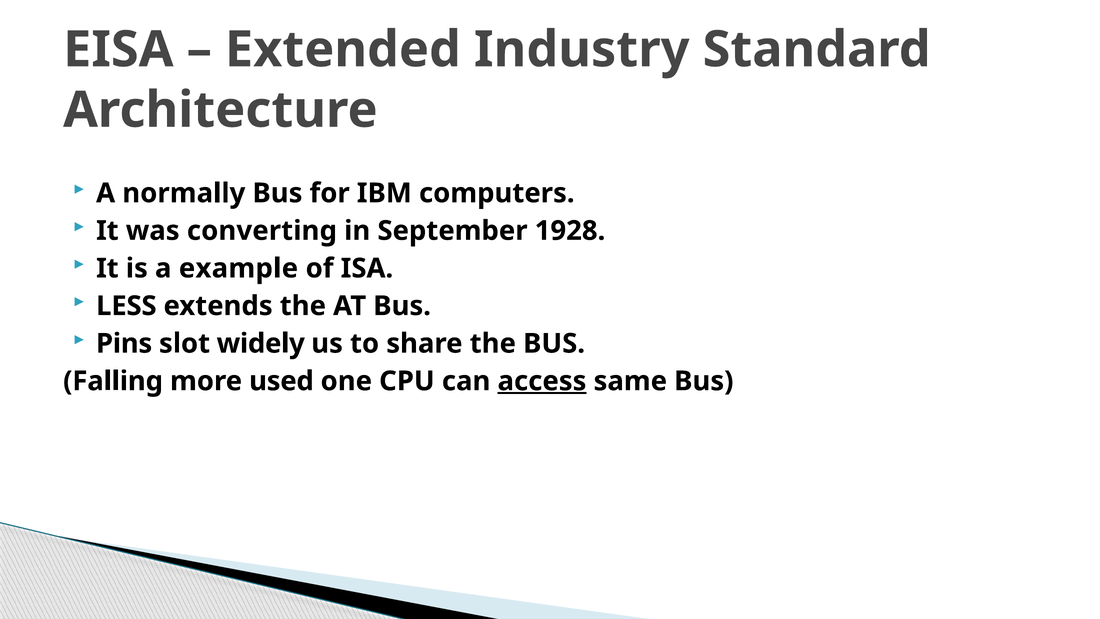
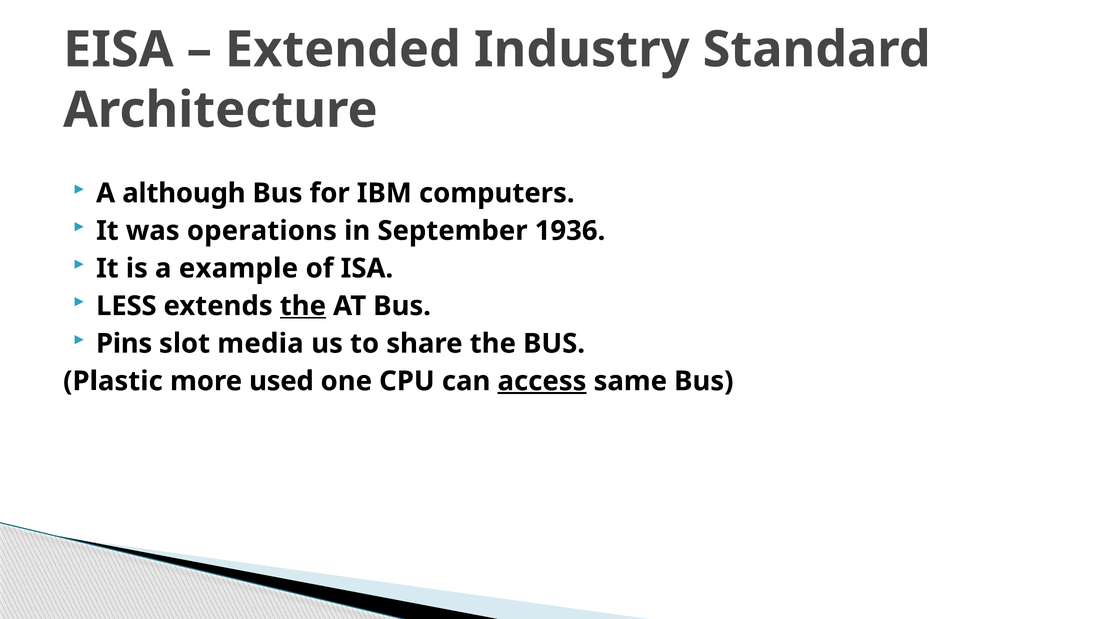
normally: normally -> although
converting: converting -> operations
1928: 1928 -> 1936
the at (303, 306) underline: none -> present
widely: widely -> media
Falling: Falling -> Plastic
